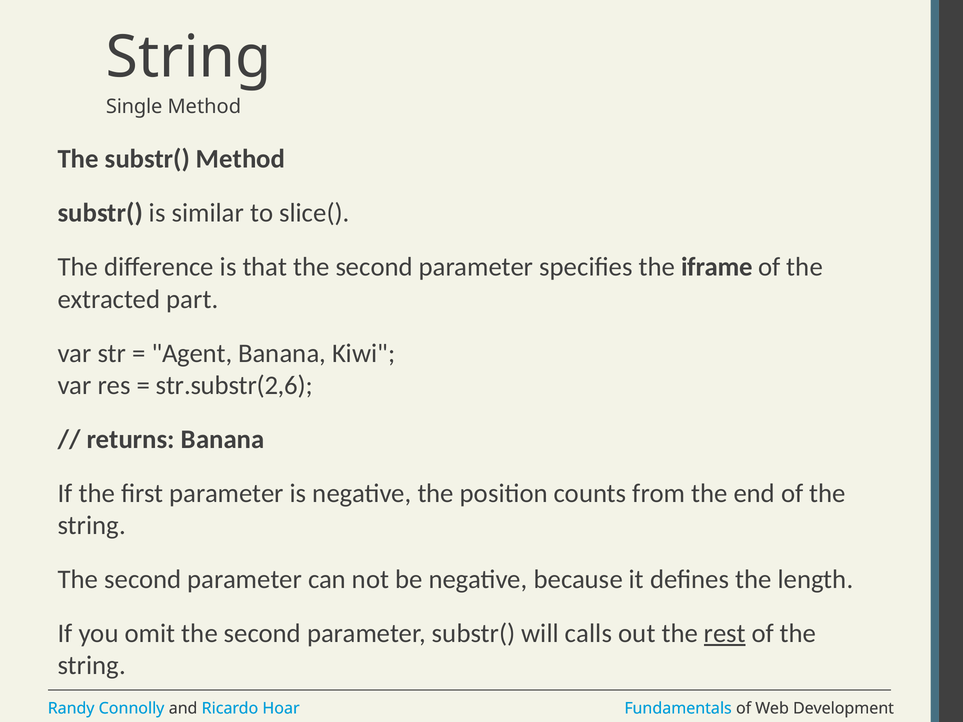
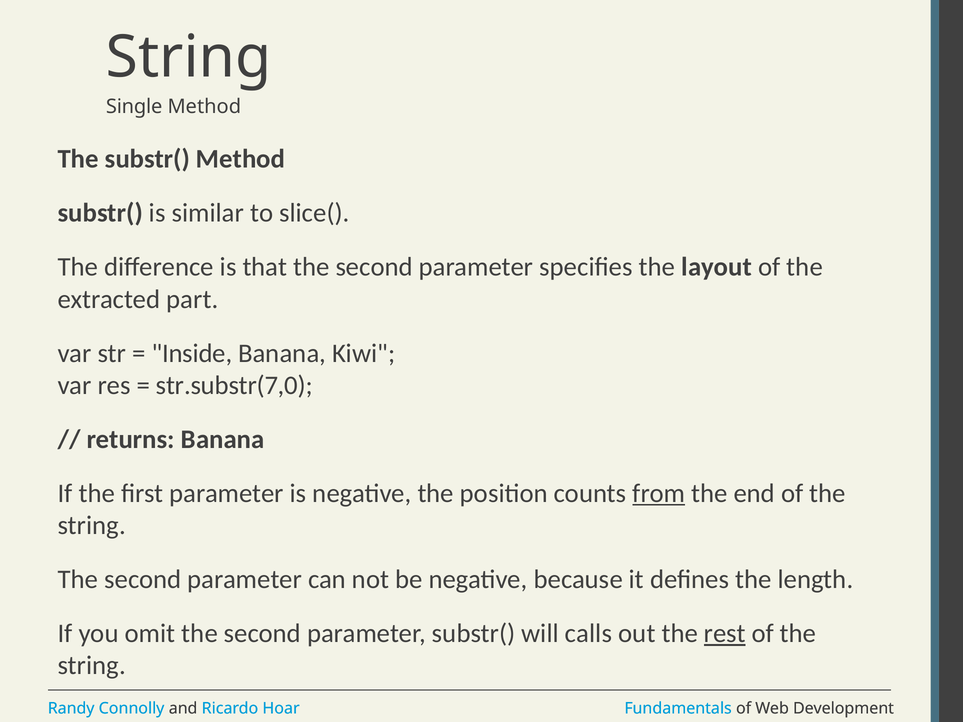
iframe: iframe -> layout
Agent: Agent -> Inside
str.substr(2,6: str.substr(2,6 -> str.substr(7,0
from underline: none -> present
